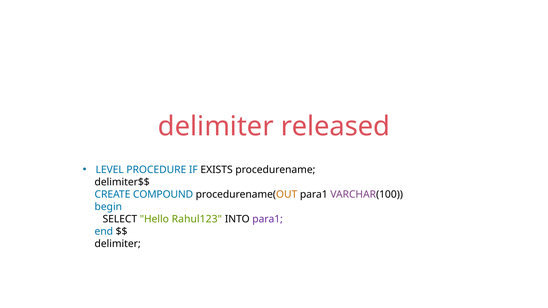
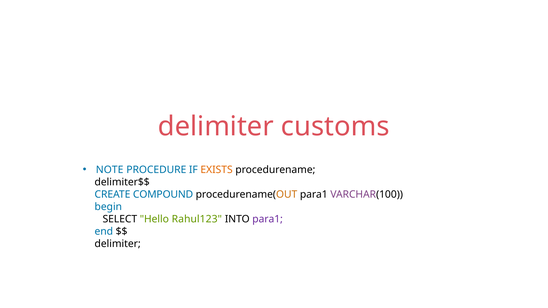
released: released -> customs
LEVEL: LEVEL -> NOTE
EXISTS colour: black -> orange
